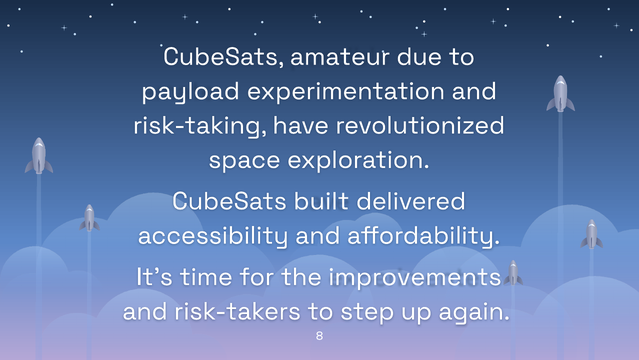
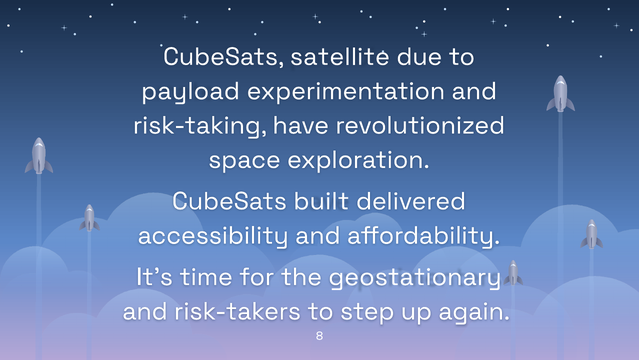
amateur: amateur -> satellite
improvements: improvements -> geostationary
